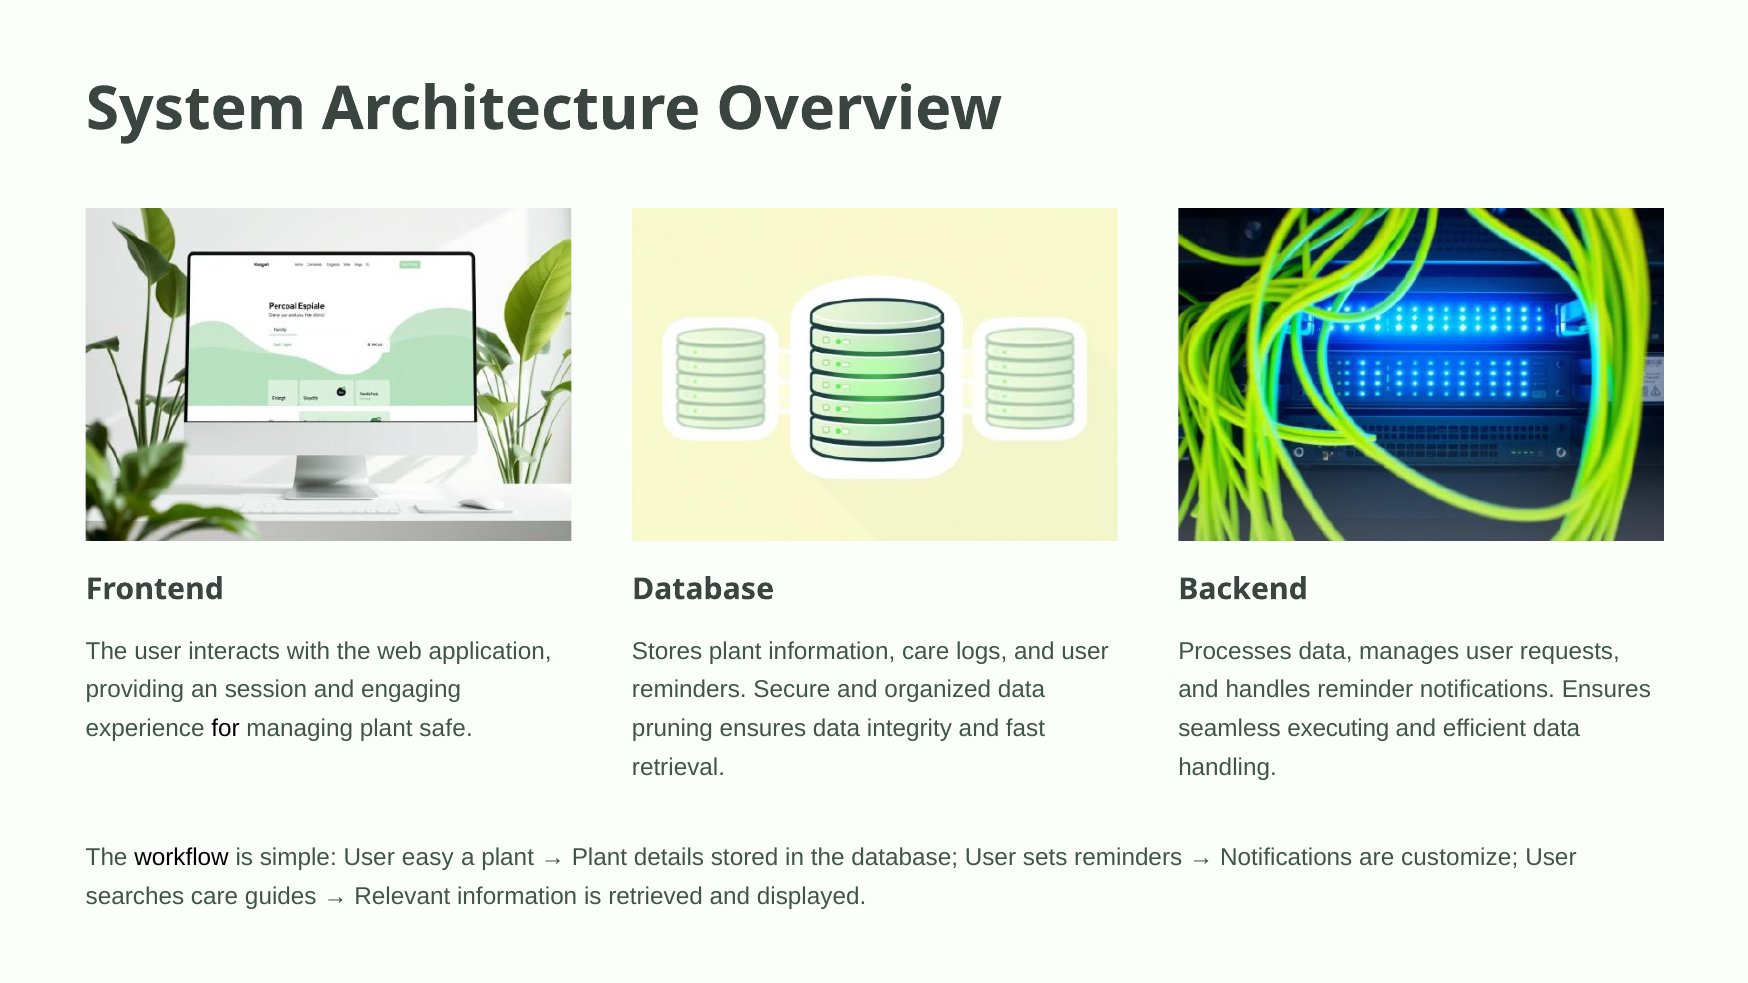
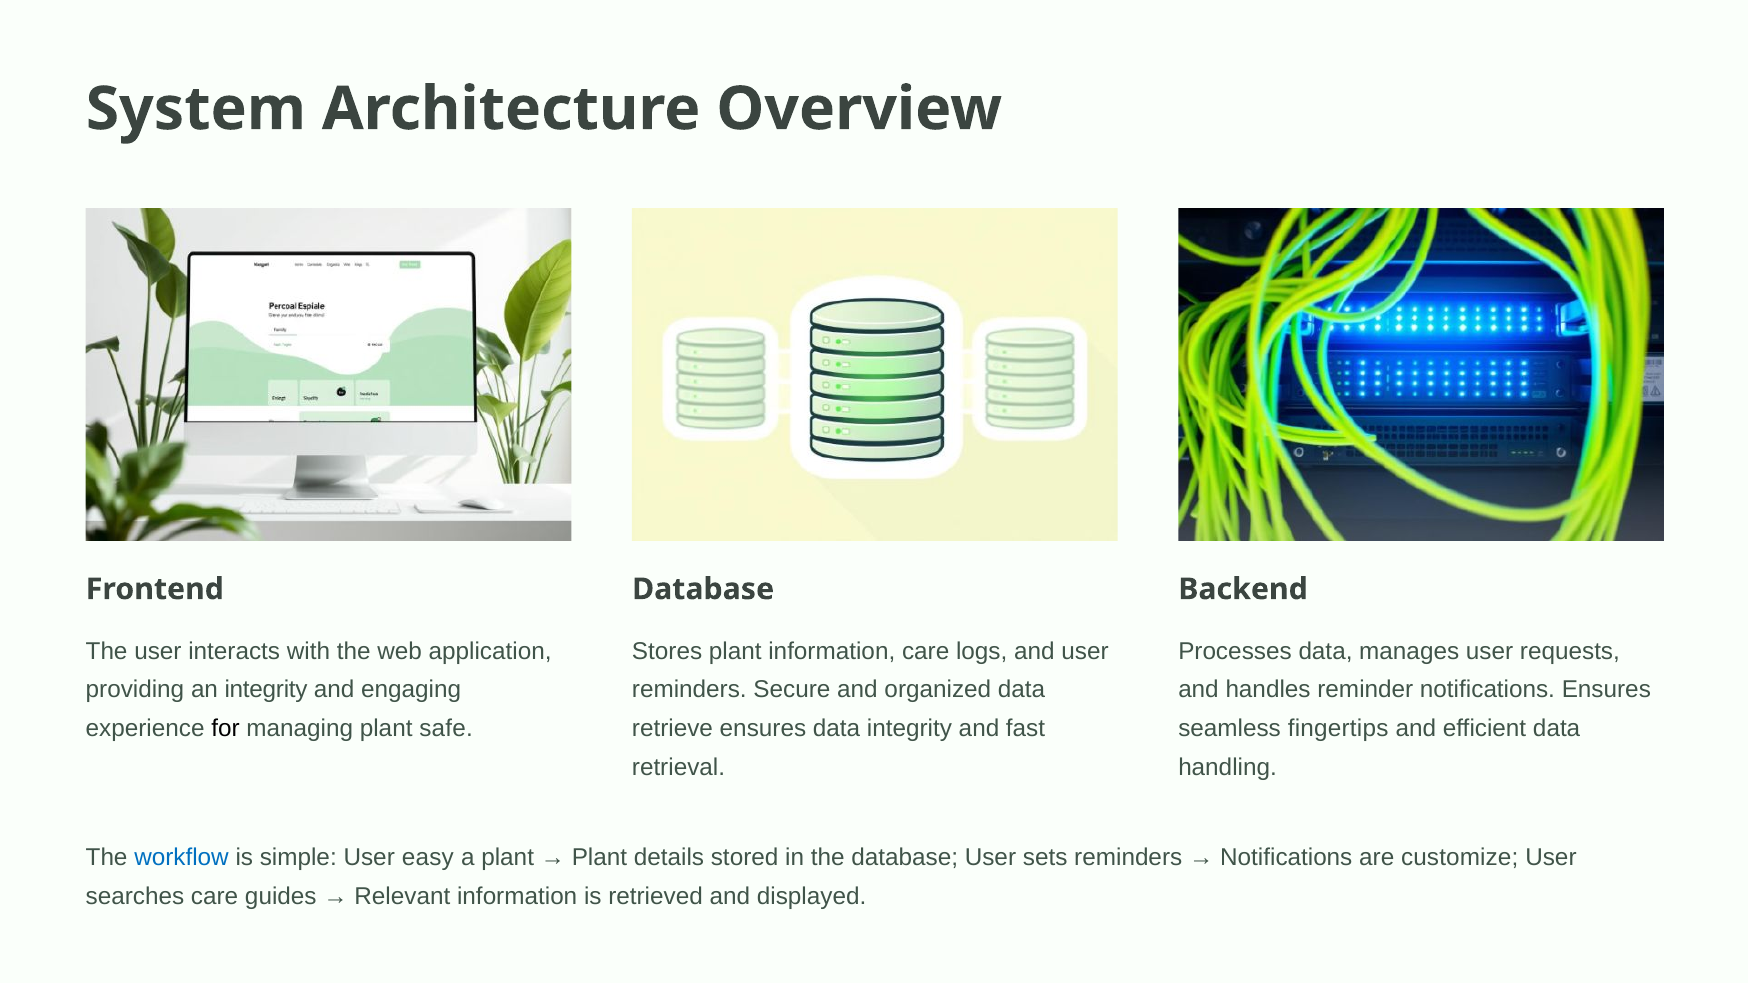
an session: session -> integrity
pruning: pruning -> retrieve
executing: executing -> fingertips
workflow colour: black -> blue
